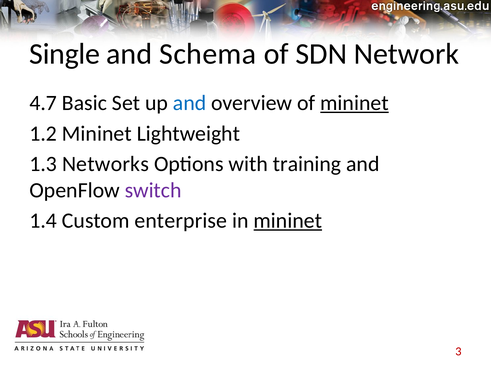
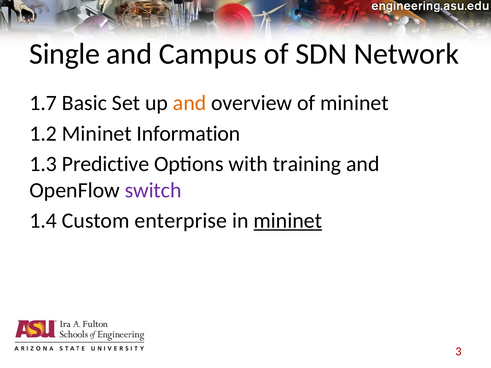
Schema: Schema -> Campus
4.7: 4.7 -> 1.7
and at (190, 103) colour: blue -> orange
mininet at (354, 103) underline: present -> none
Lightweight: Lightweight -> Information
Networks: Networks -> Predictive
